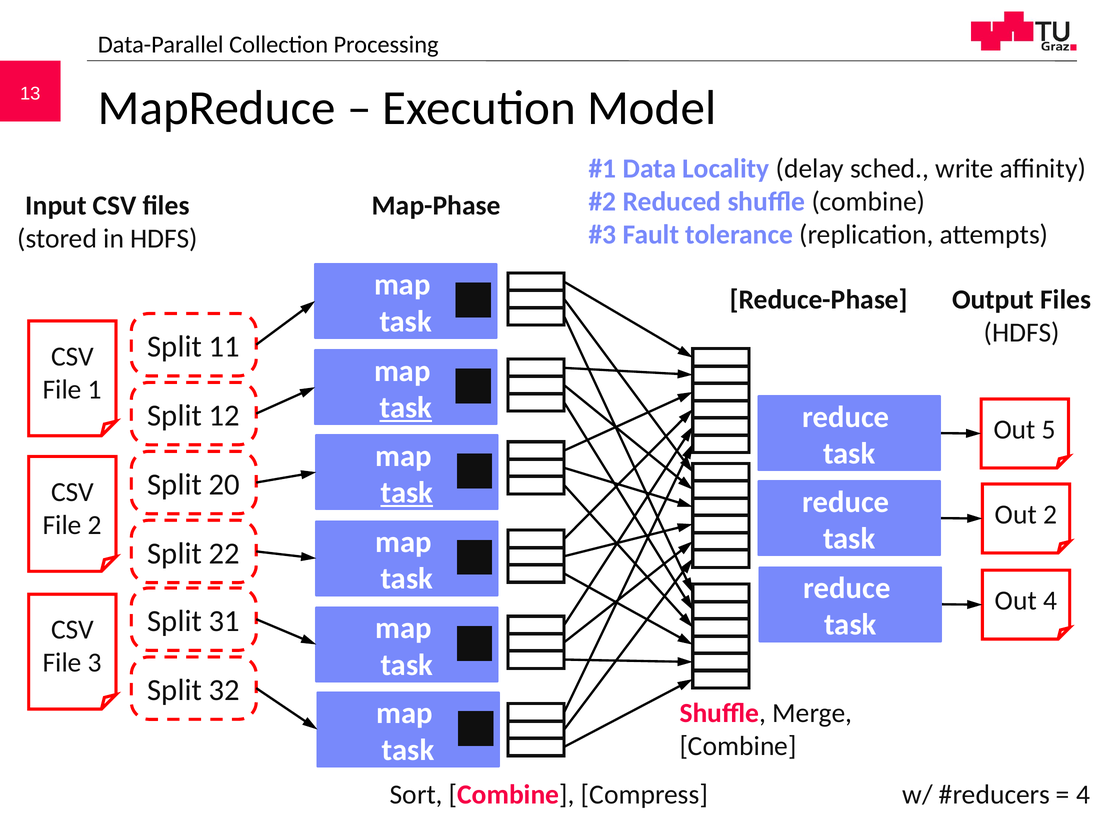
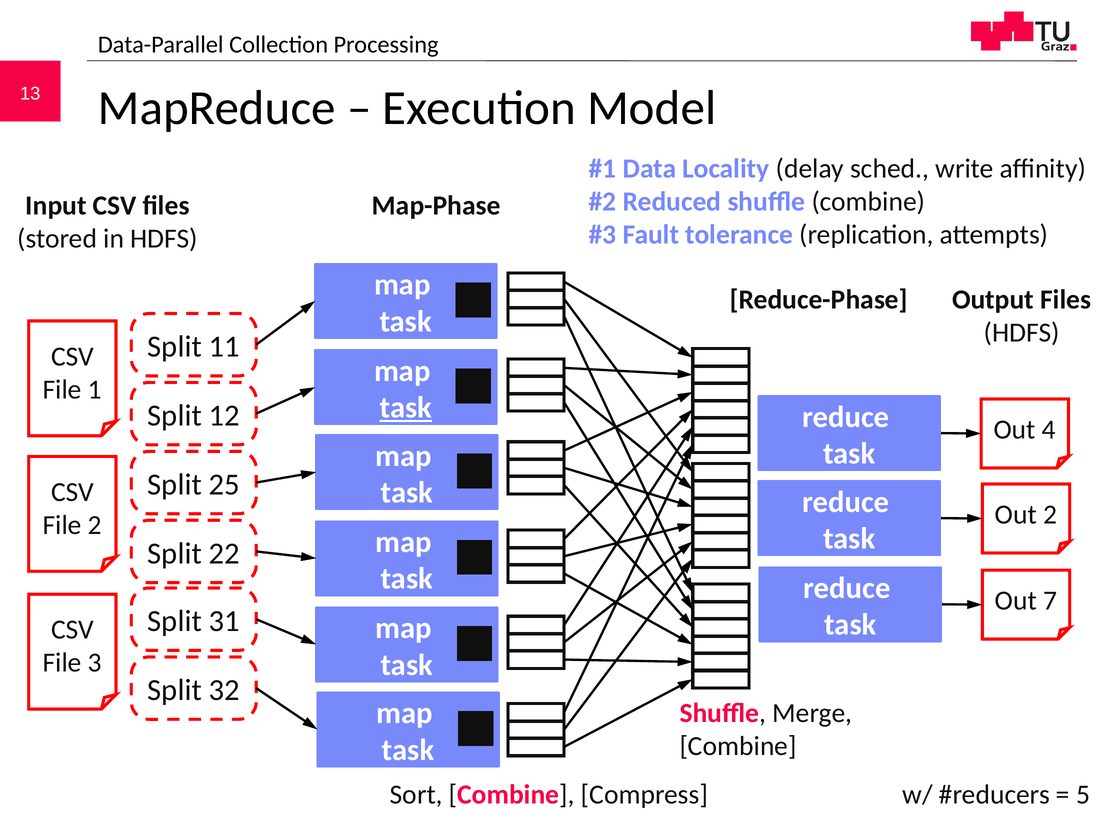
5: 5 -> 4
20: 20 -> 25
task at (407, 493) underline: present -> none
Out 4: 4 -> 7
4 at (1083, 795): 4 -> 5
